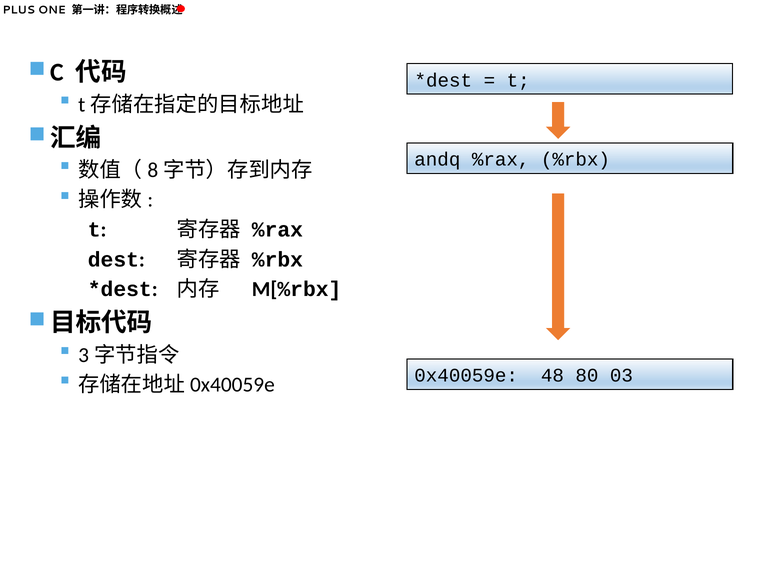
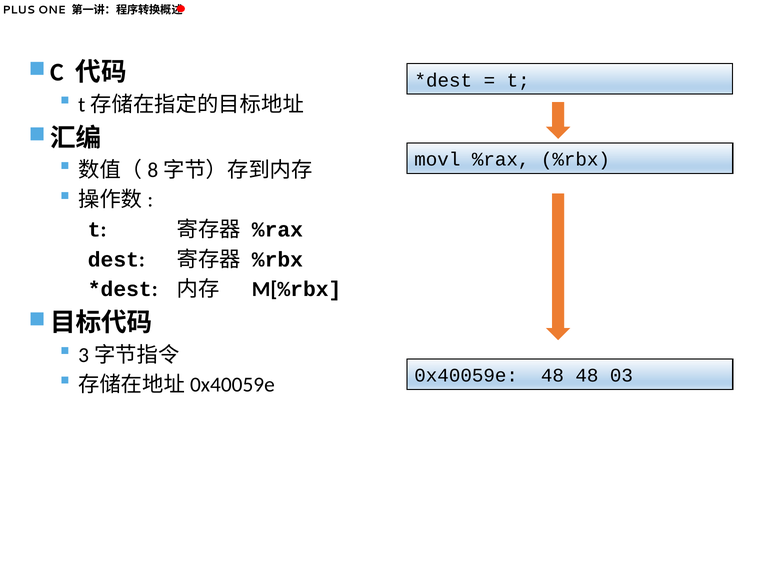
andq: andq -> movl
48 80: 80 -> 48
